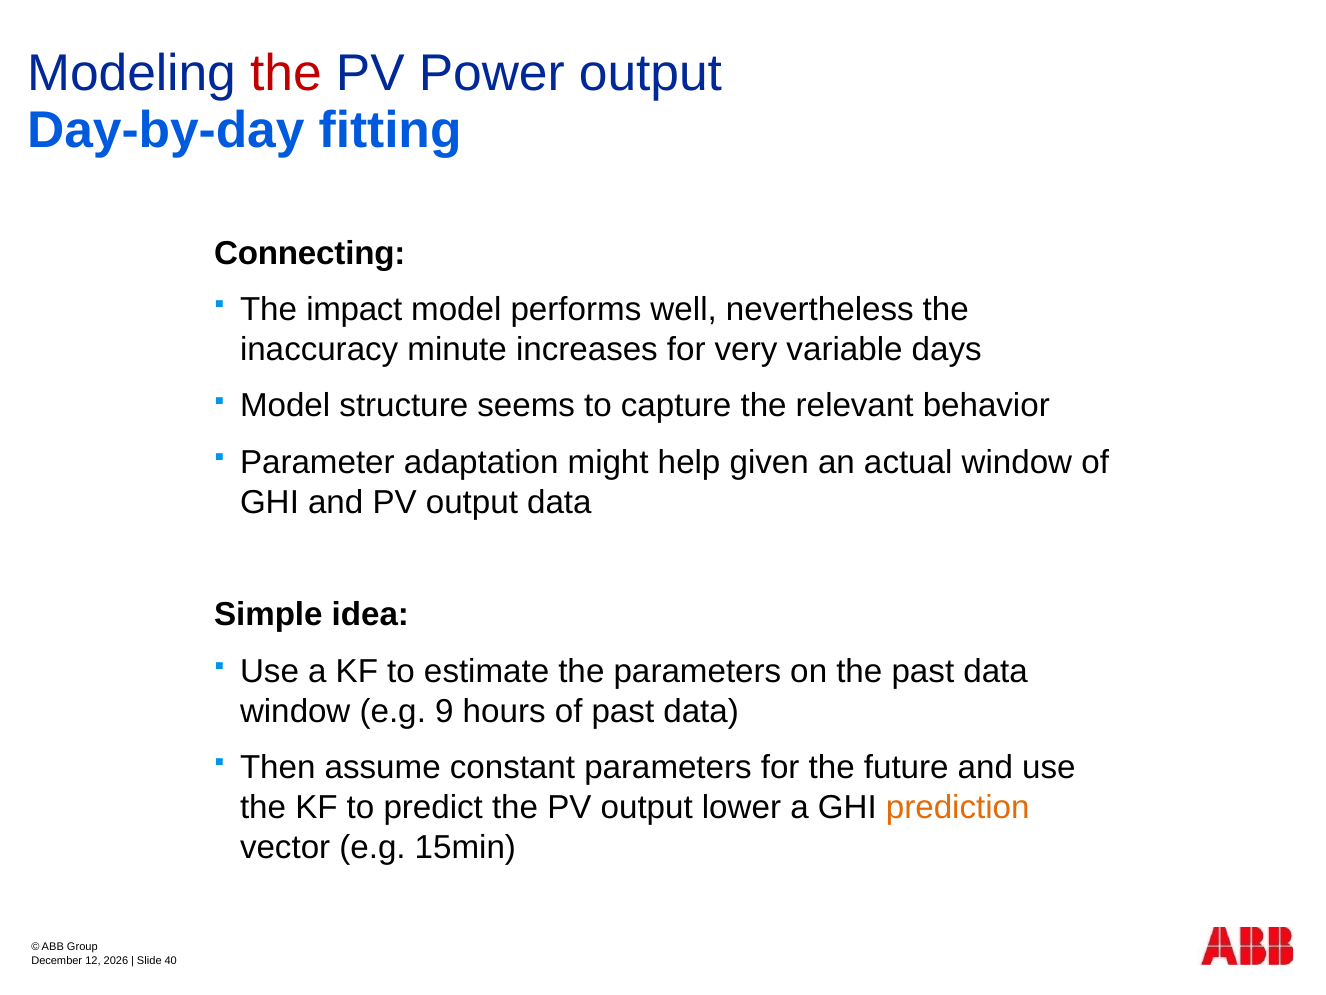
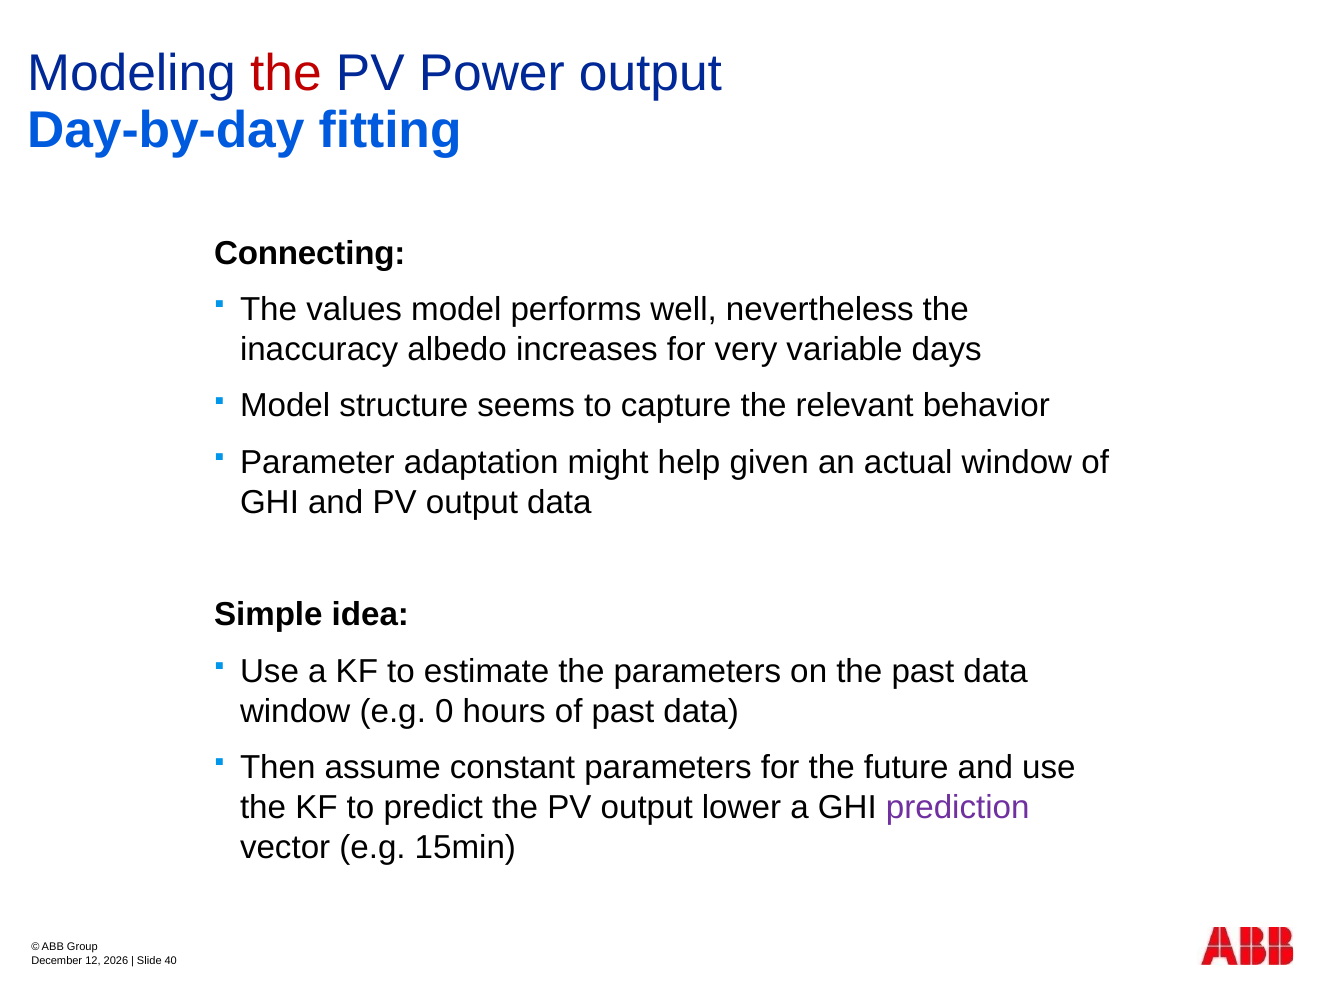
impact: impact -> values
minute: minute -> albedo
9: 9 -> 0
prediction colour: orange -> purple
